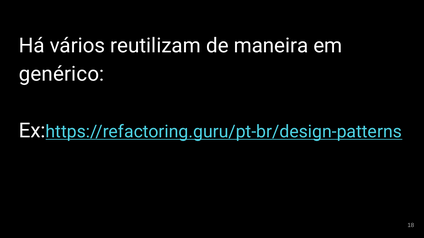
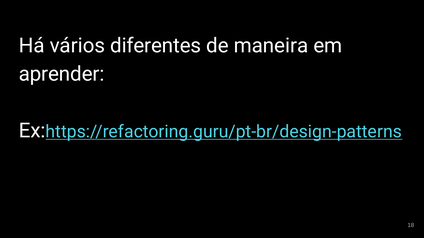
reutilizam: reutilizam -> diferentes
genérico: genérico -> aprender
